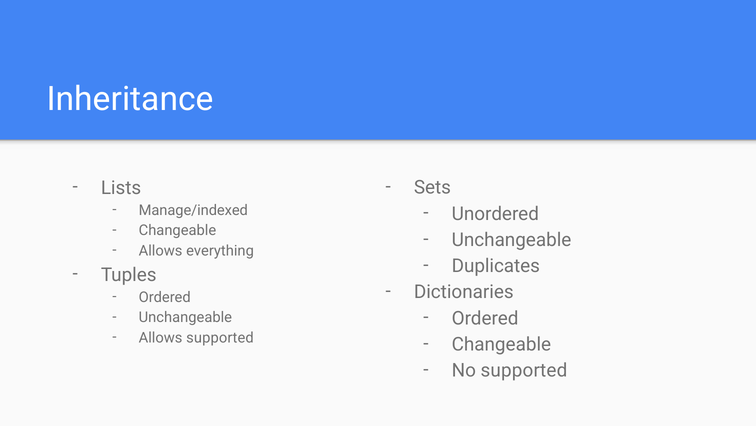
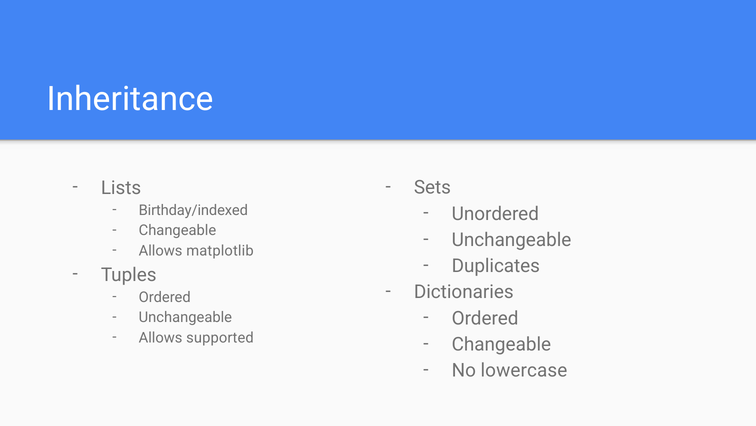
Manage/indexed: Manage/indexed -> Birthday/indexed
everything: everything -> matplotlib
No supported: supported -> lowercase
